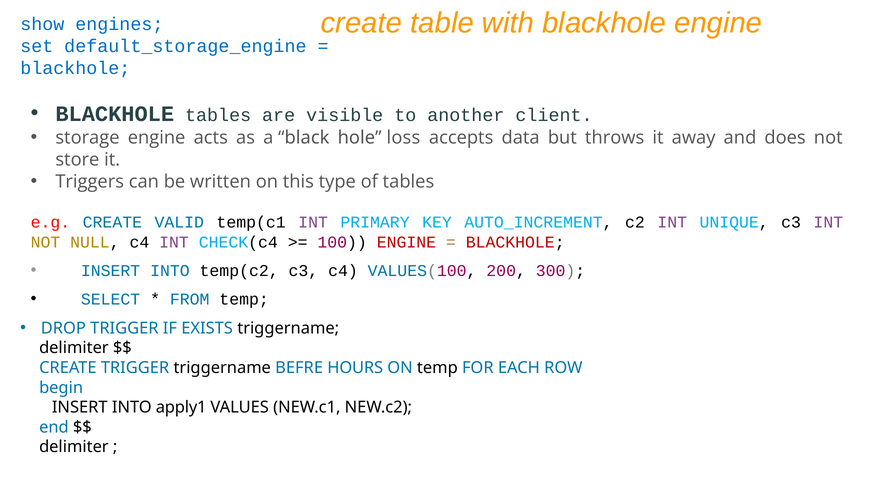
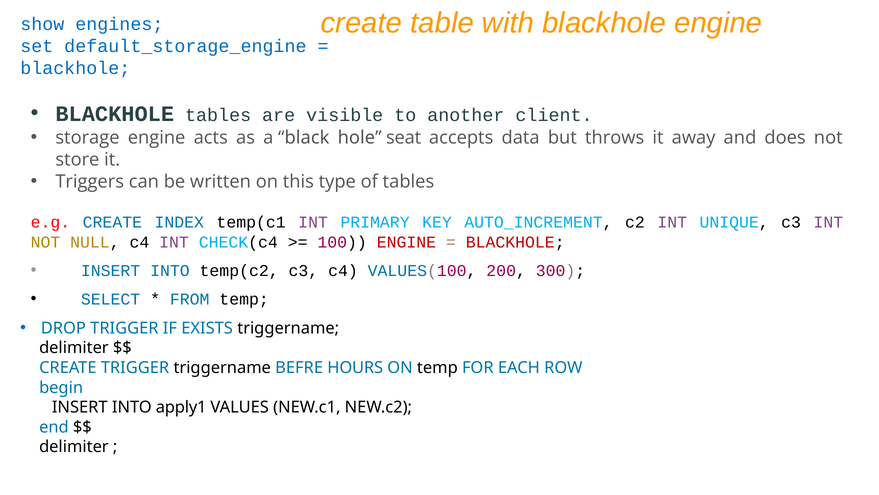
loss: loss -> seat
VALID: VALID -> INDEX
